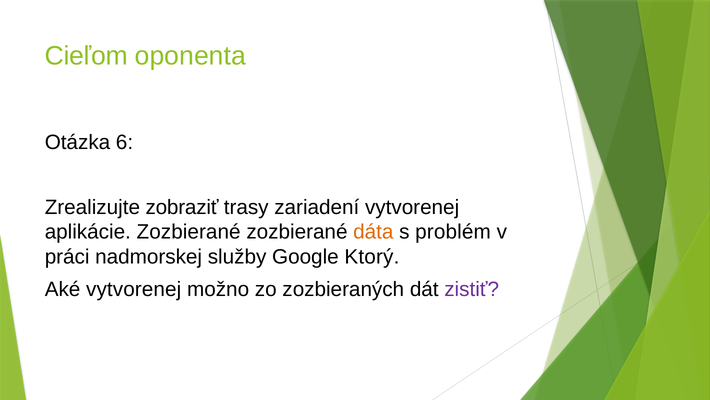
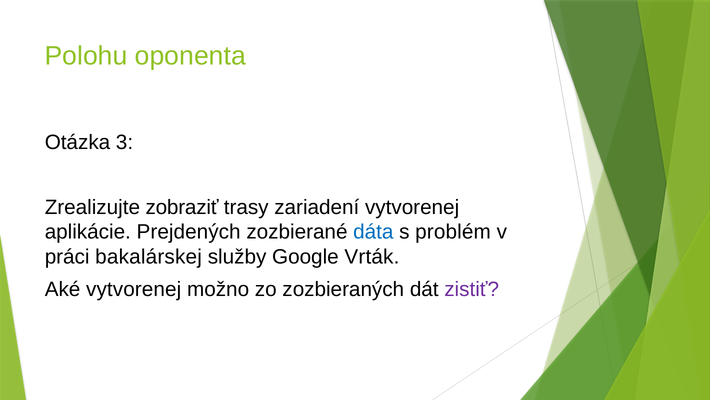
Cieľom: Cieľom -> Polohu
6: 6 -> 3
aplikácie Zozbierané: Zozbierané -> Prejdených
dáta colour: orange -> blue
nadmorskej: nadmorskej -> bakalárskej
Ktorý: Ktorý -> Vrták
